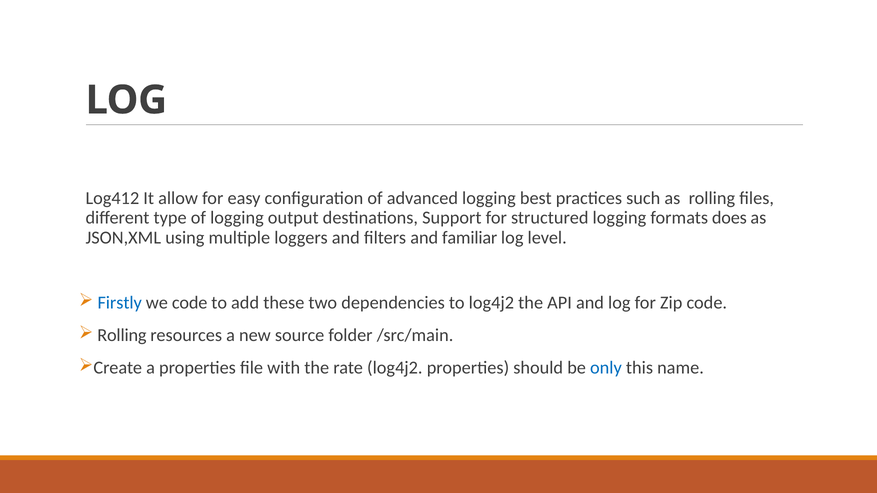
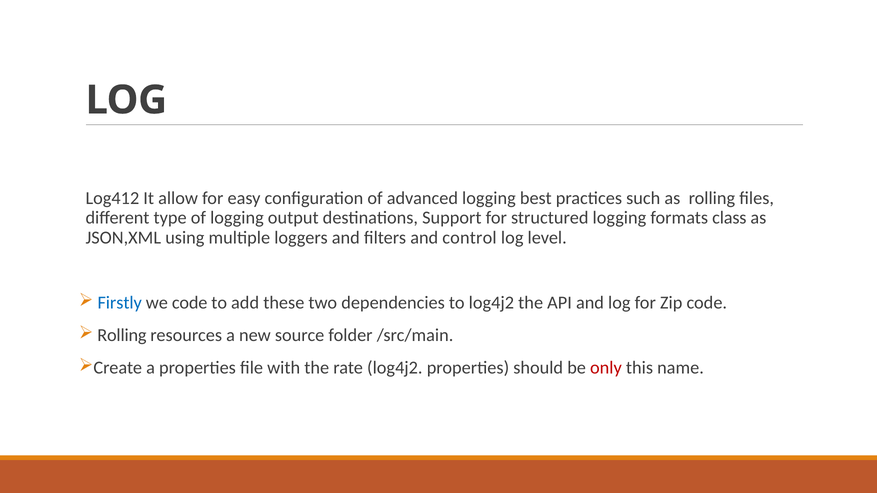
does: does -> class
familiar: familiar -> control
only colour: blue -> red
